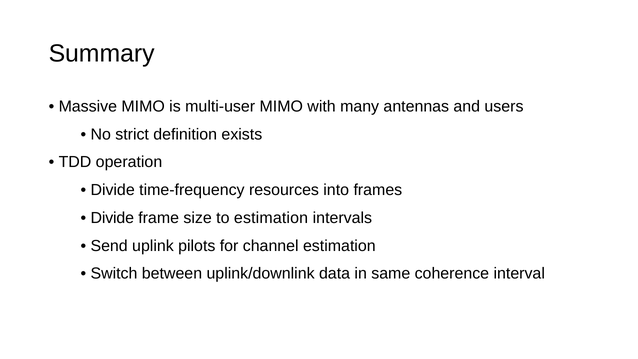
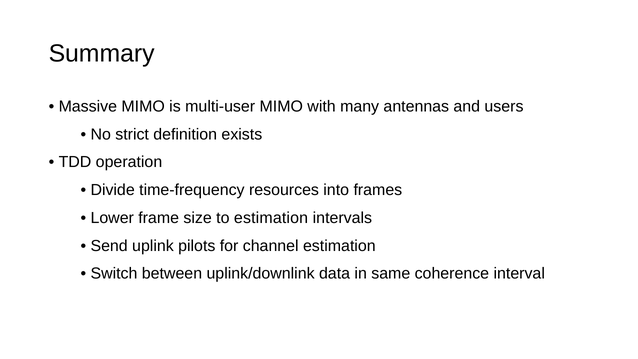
Divide at (112, 218): Divide -> Lower
